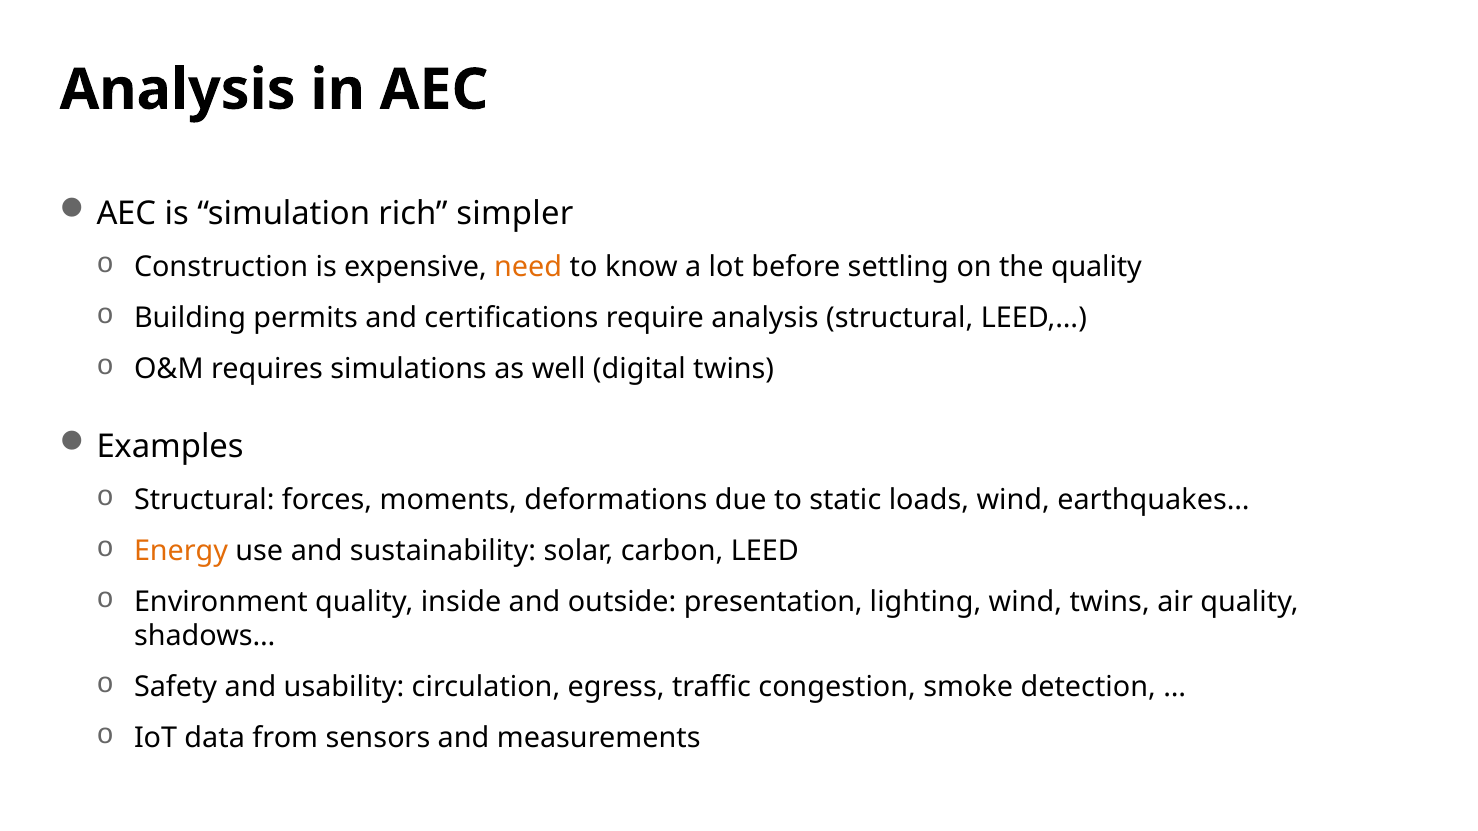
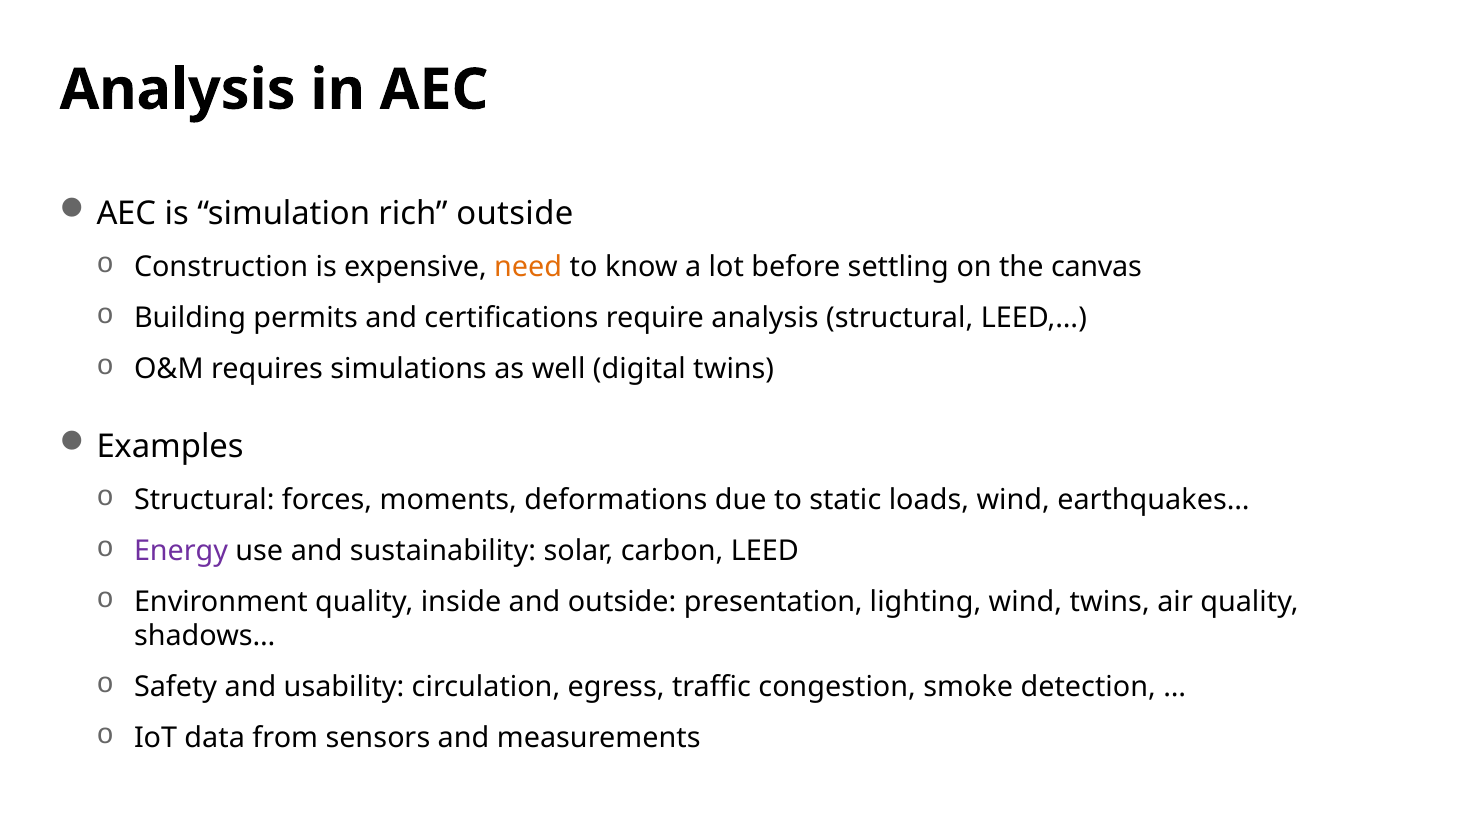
rich simpler: simpler -> outside
the quality: quality -> canvas
Energy colour: orange -> purple
